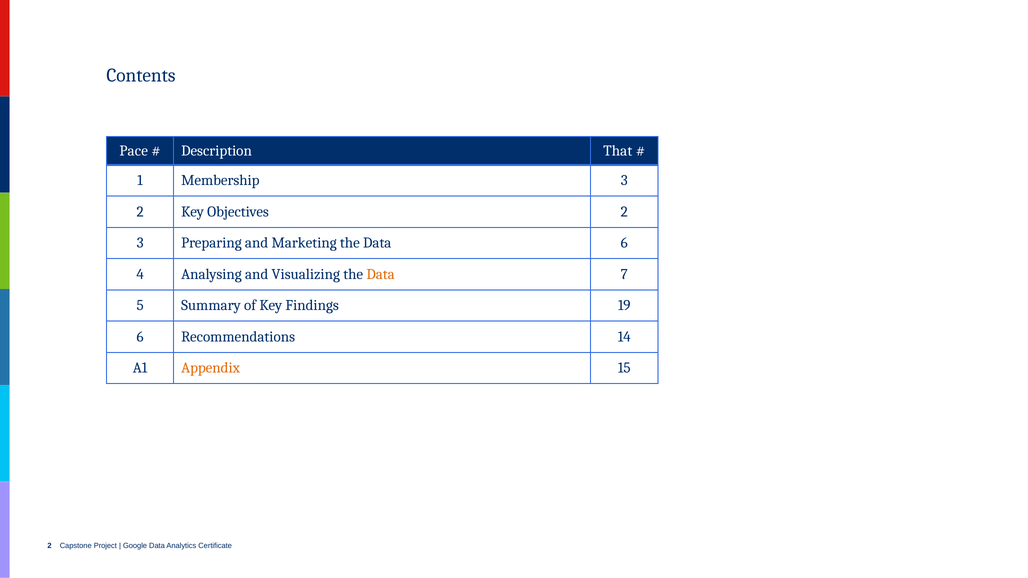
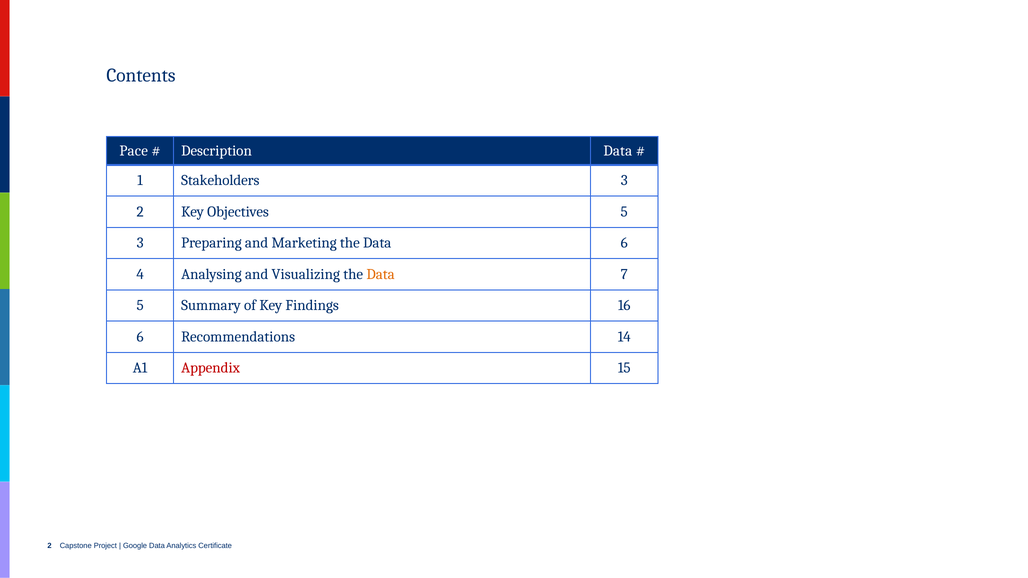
Description That: That -> Data
Membership: Membership -> Stakeholders
Objectives 2: 2 -> 5
19: 19 -> 16
Appendix colour: orange -> red
